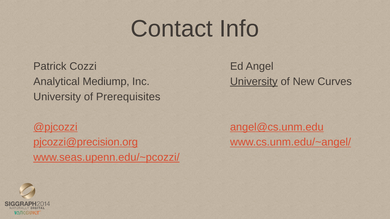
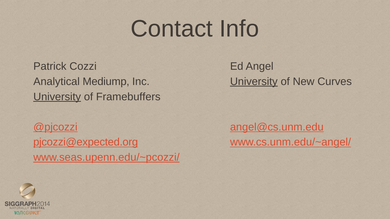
University at (57, 97) underline: none -> present
Prerequisites: Prerequisites -> Framebuffers
pjcozzi@precision.org: pjcozzi@precision.org -> pjcozzi@expected.org
